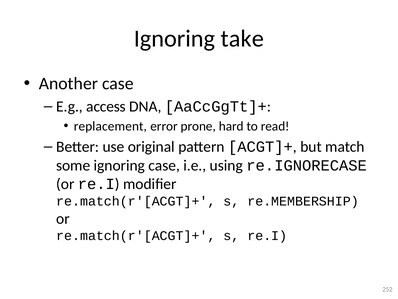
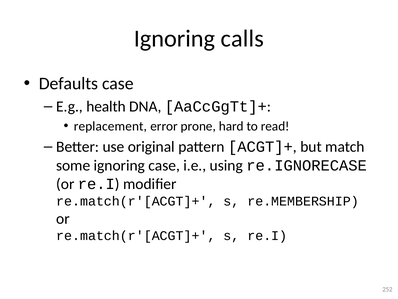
take: take -> calls
Another: Another -> Defaults
access: access -> health
